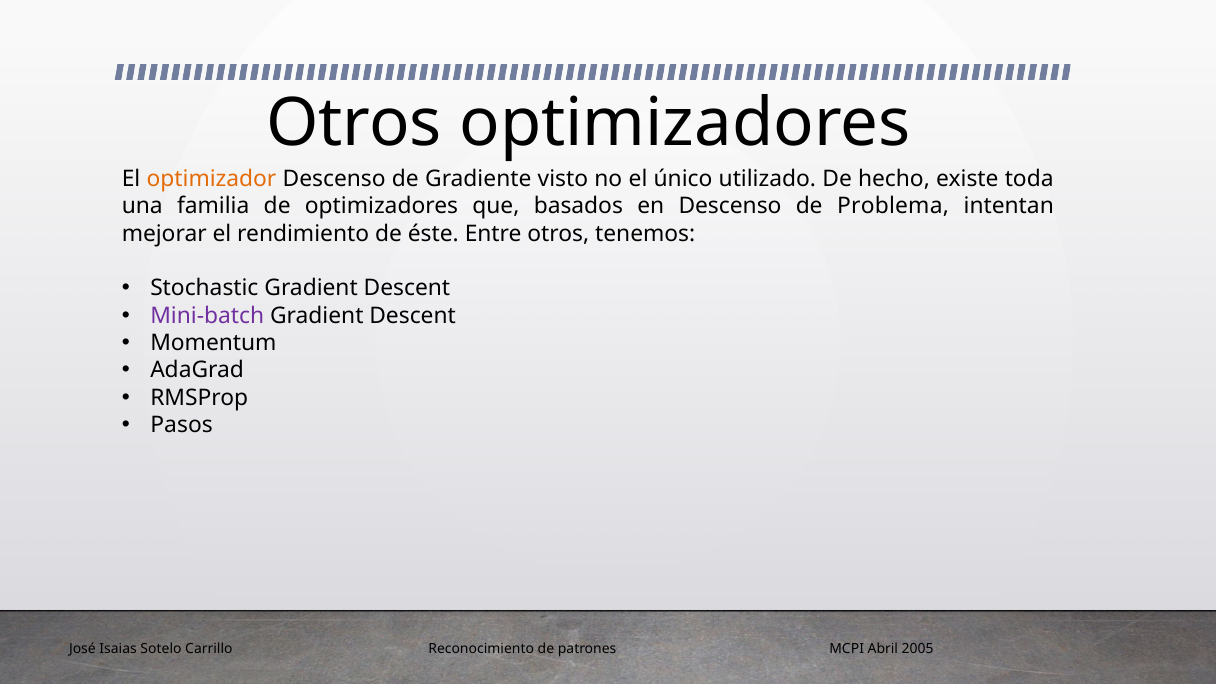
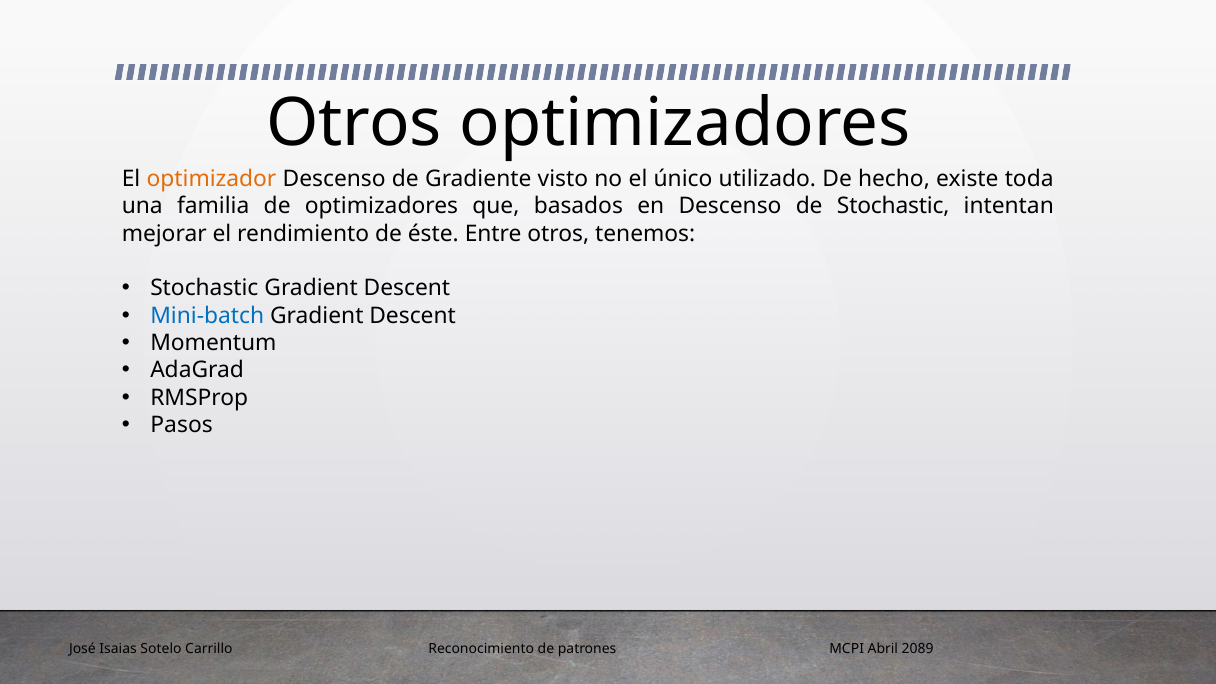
de Problema: Problema -> Stochastic
Mini-batch colour: purple -> blue
2005: 2005 -> 2089
